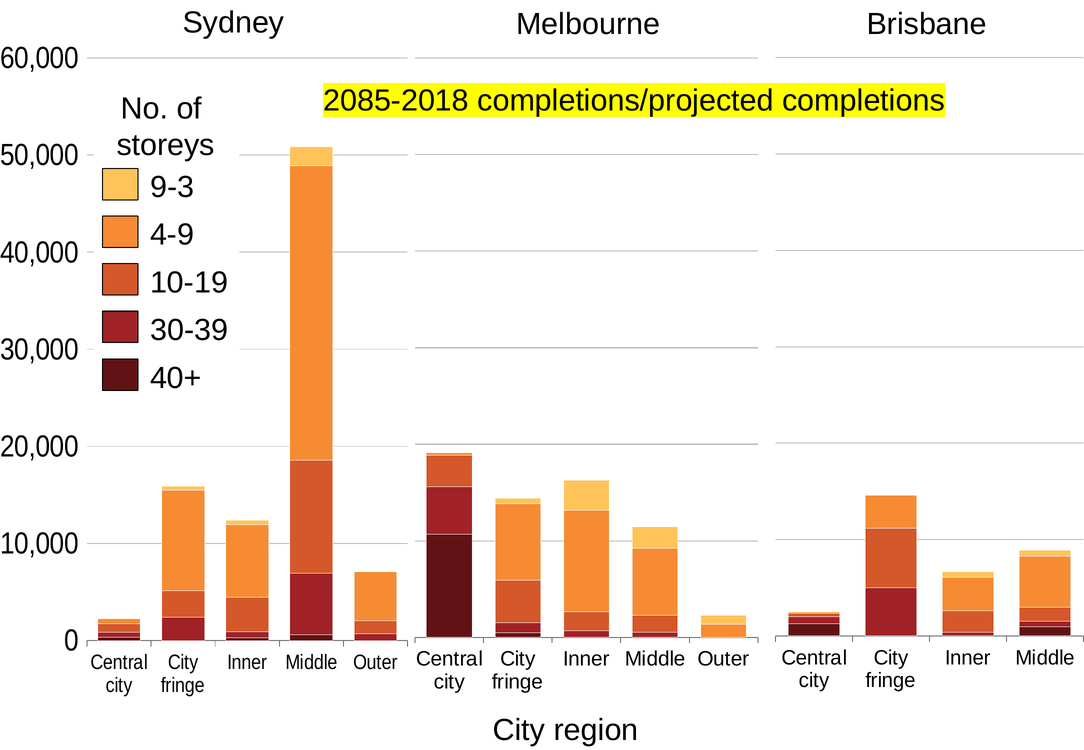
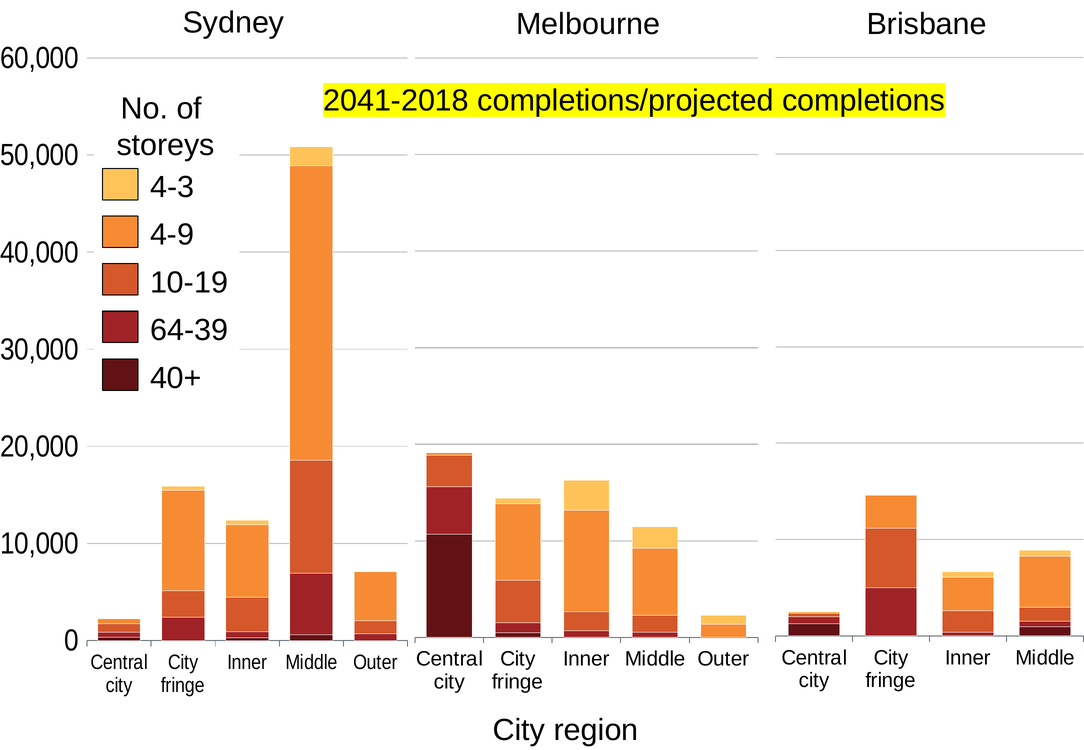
2085-2018: 2085-2018 -> 2041-2018
9-3: 9-3 -> 4-3
30-39: 30-39 -> 64-39
